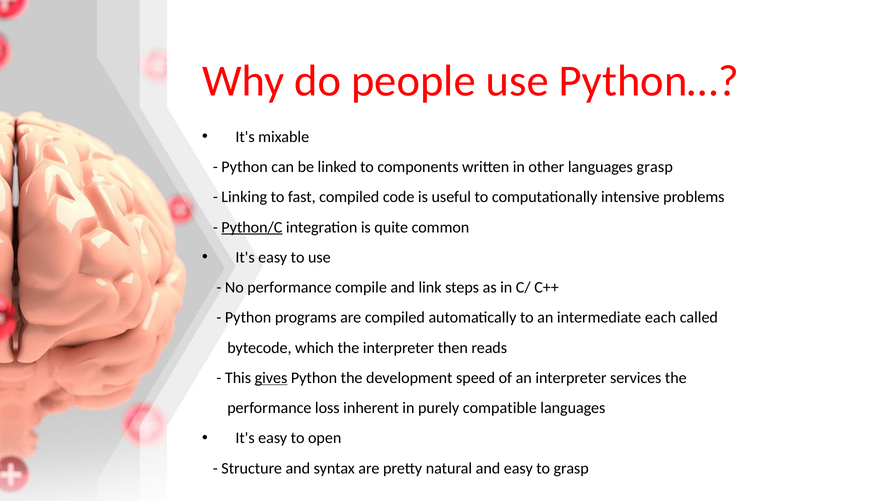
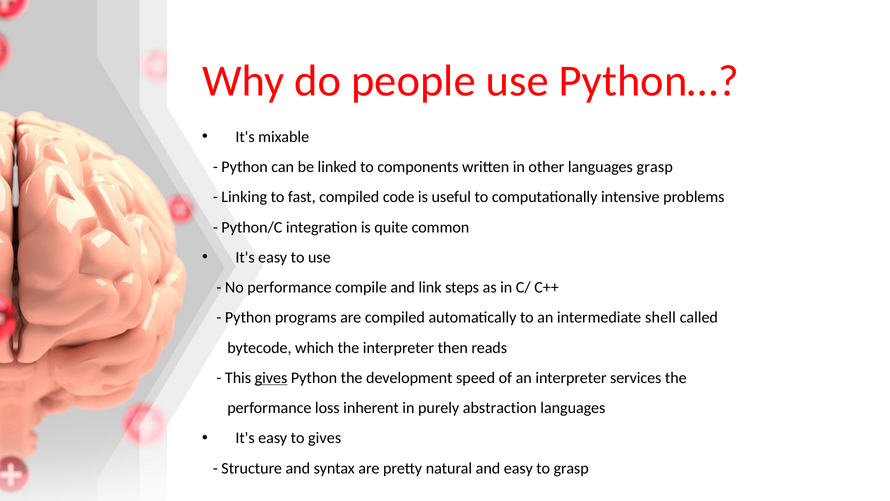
Python/C underline: present -> none
each: each -> shell
compatible: compatible -> abstraction
to open: open -> gives
